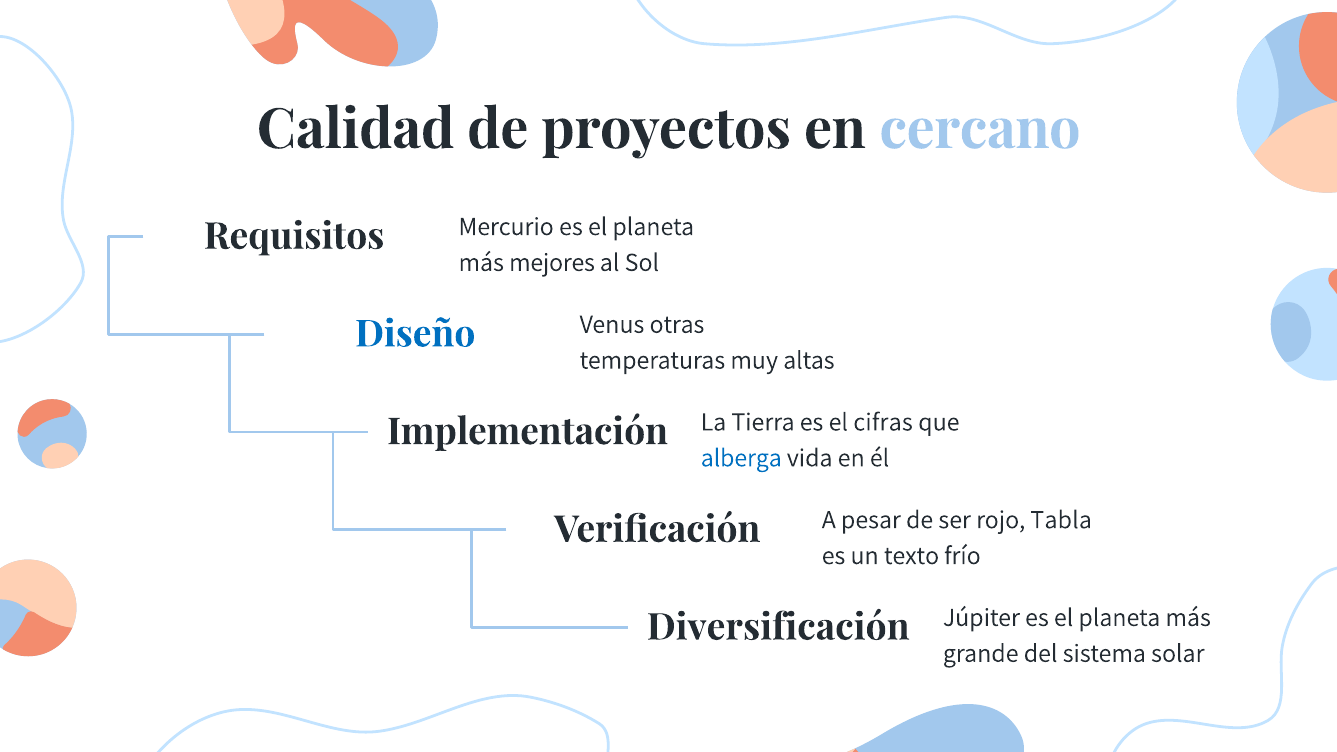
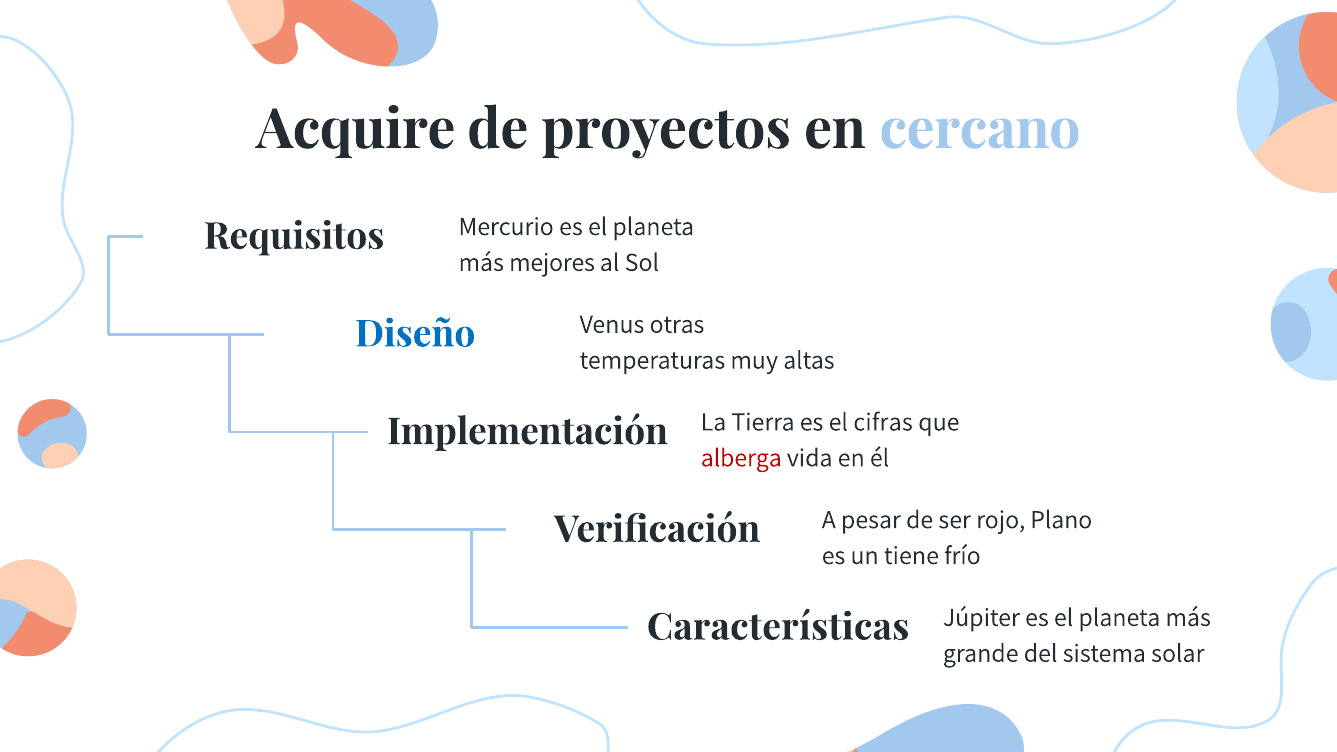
Calidad: Calidad -> Acquire
alberga colour: blue -> red
Tabla: Tabla -> Plano
texto: texto -> tiene
Diversificación: Diversificación -> Características
